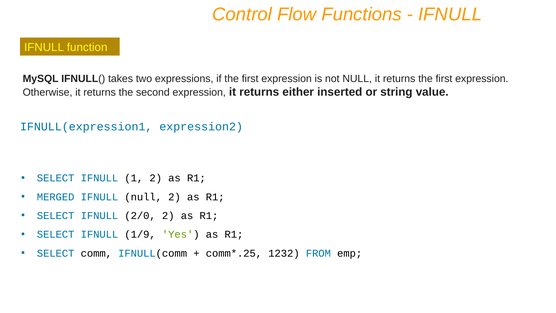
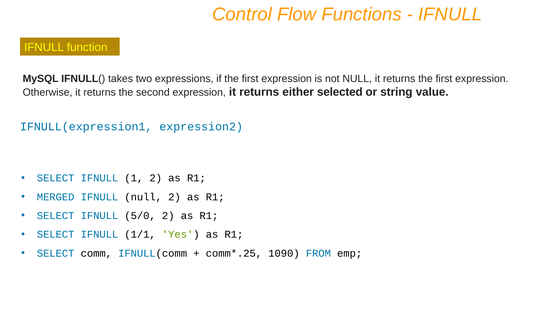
inserted: inserted -> selected
2/0: 2/0 -> 5/0
1/9: 1/9 -> 1/1
1232: 1232 -> 1090
